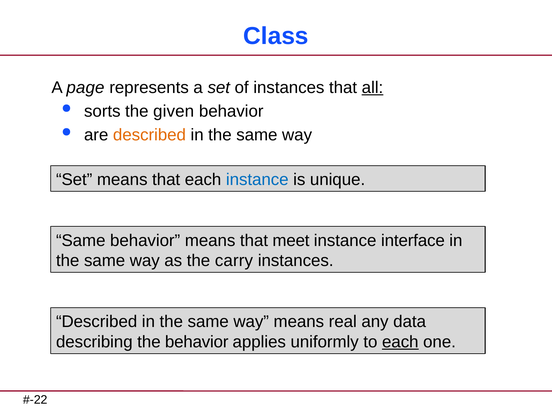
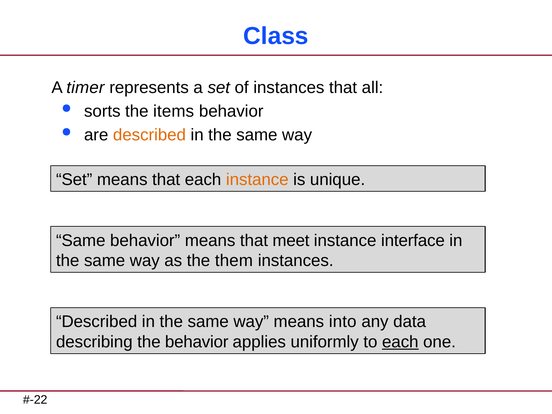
page: page -> timer
all underline: present -> none
given: given -> items
instance at (257, 180) colour: blue -> orange
carry: carry -> them
real: real -> into
